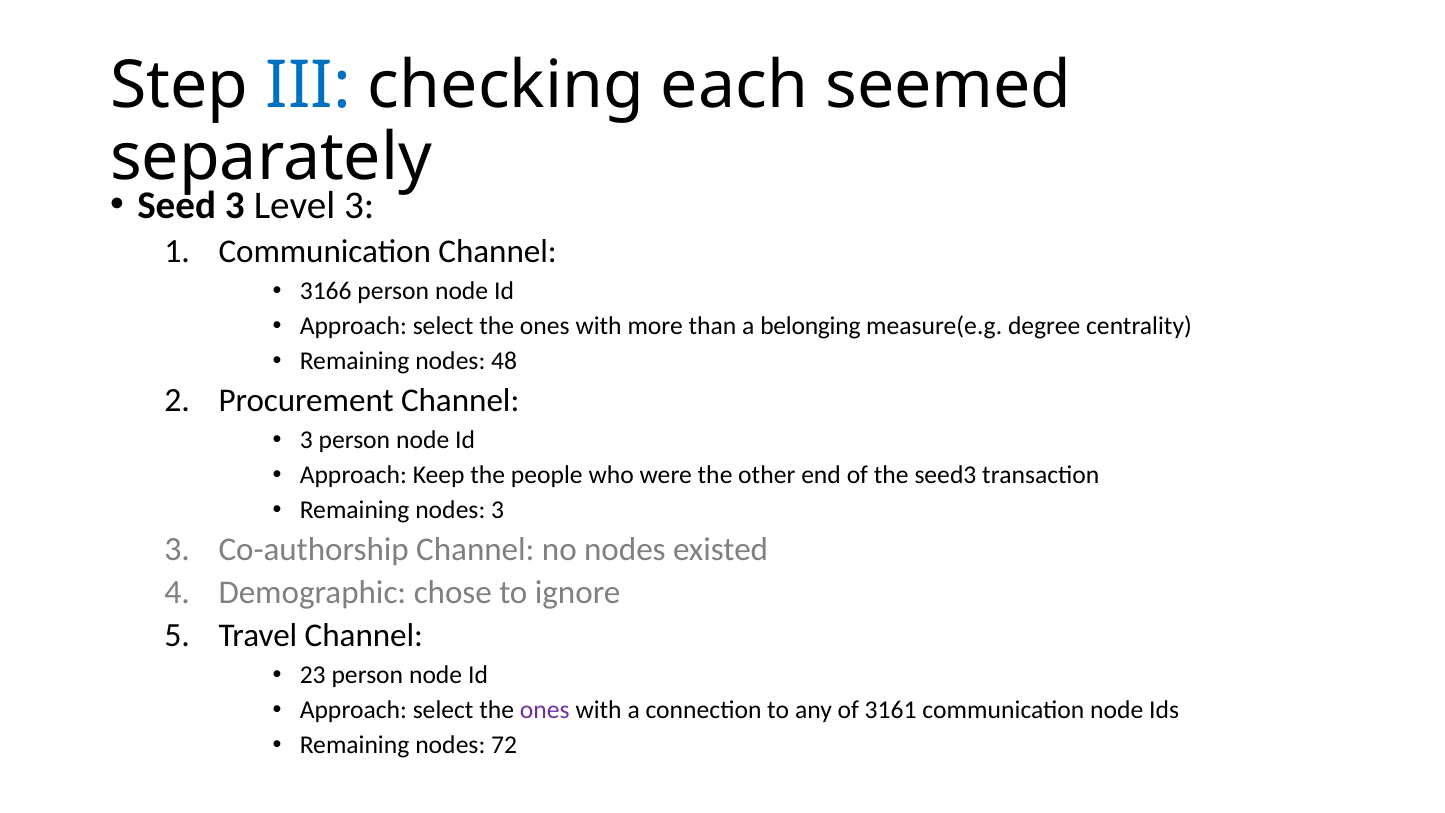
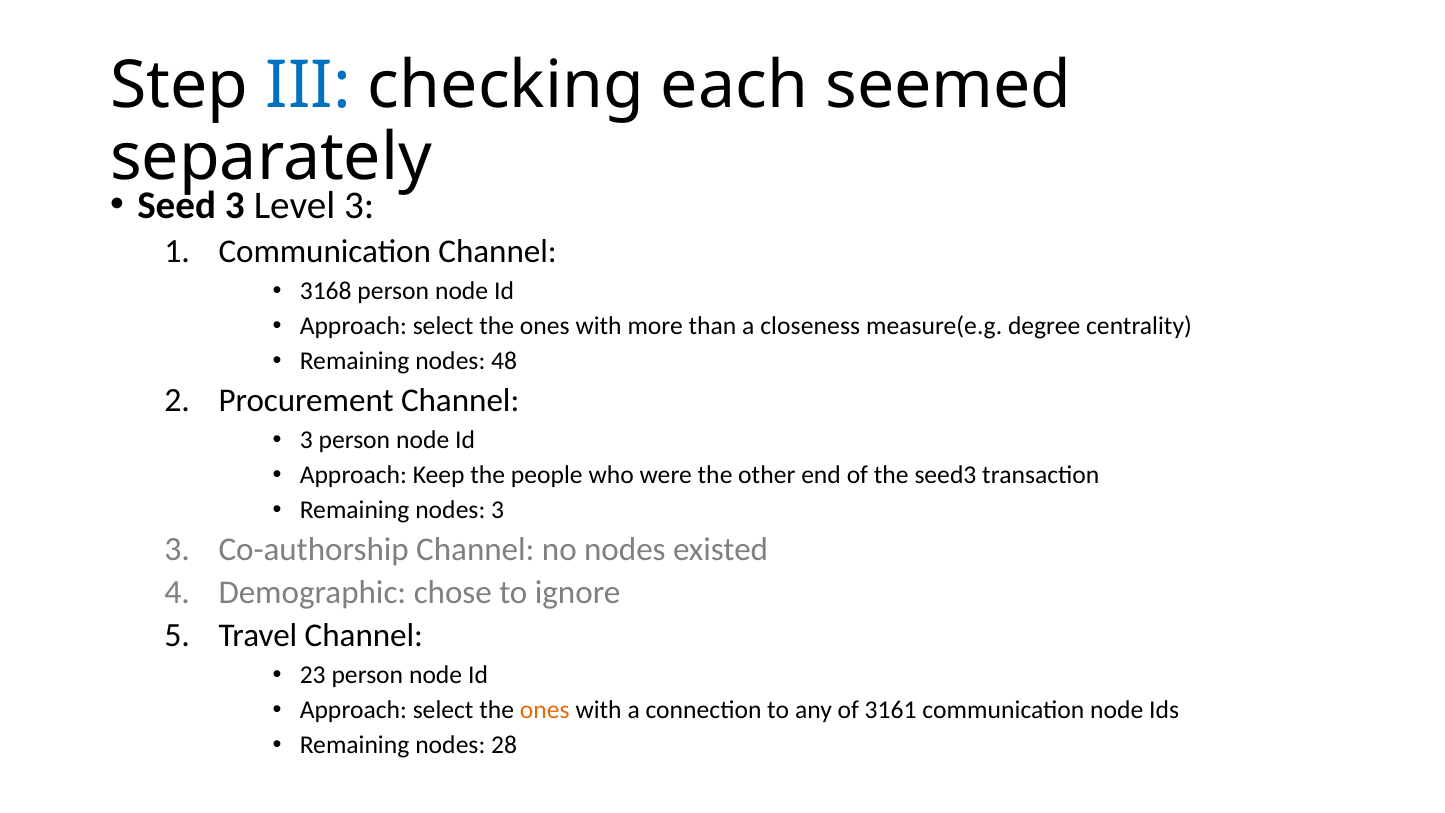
3166: 3166 -> 3168
belonging: belonging -> closeness
ones at (545, 710) colour: purple -> orange
72: 72 -> 28
